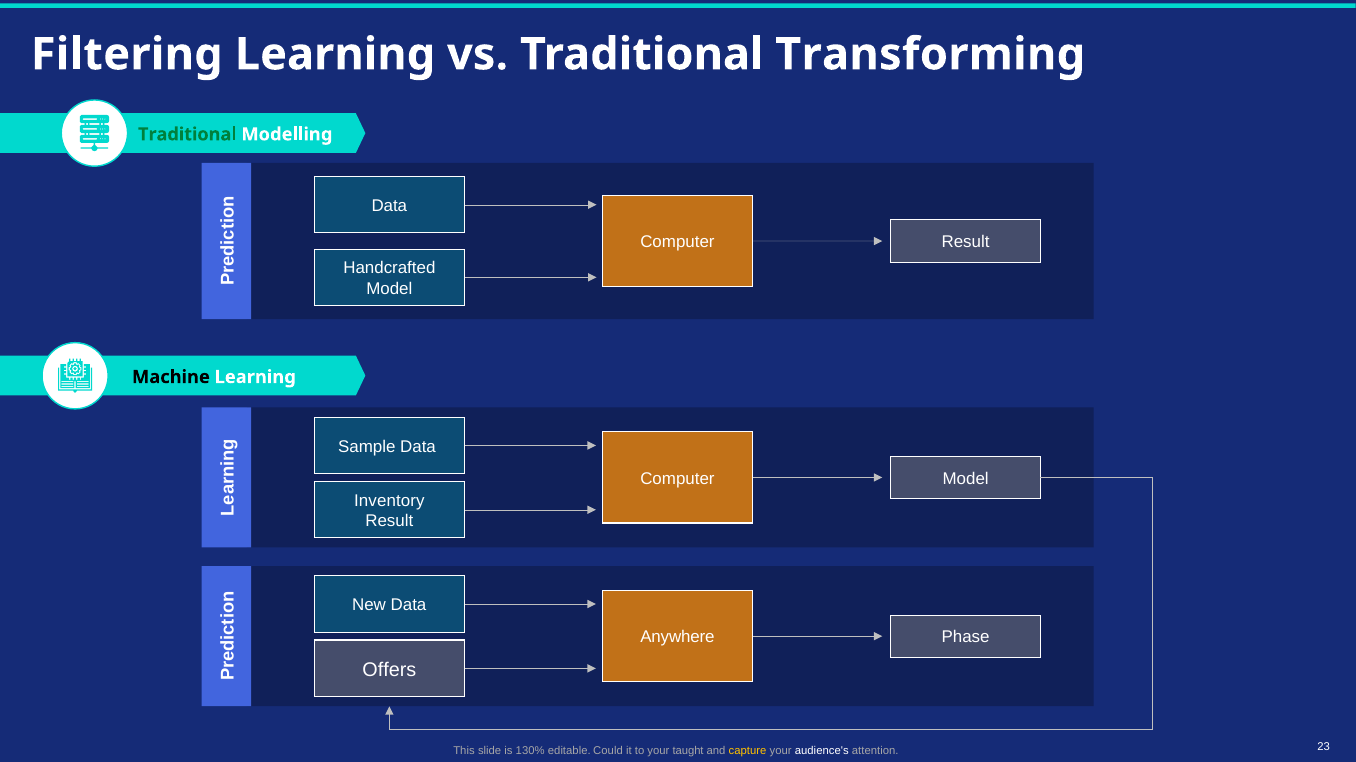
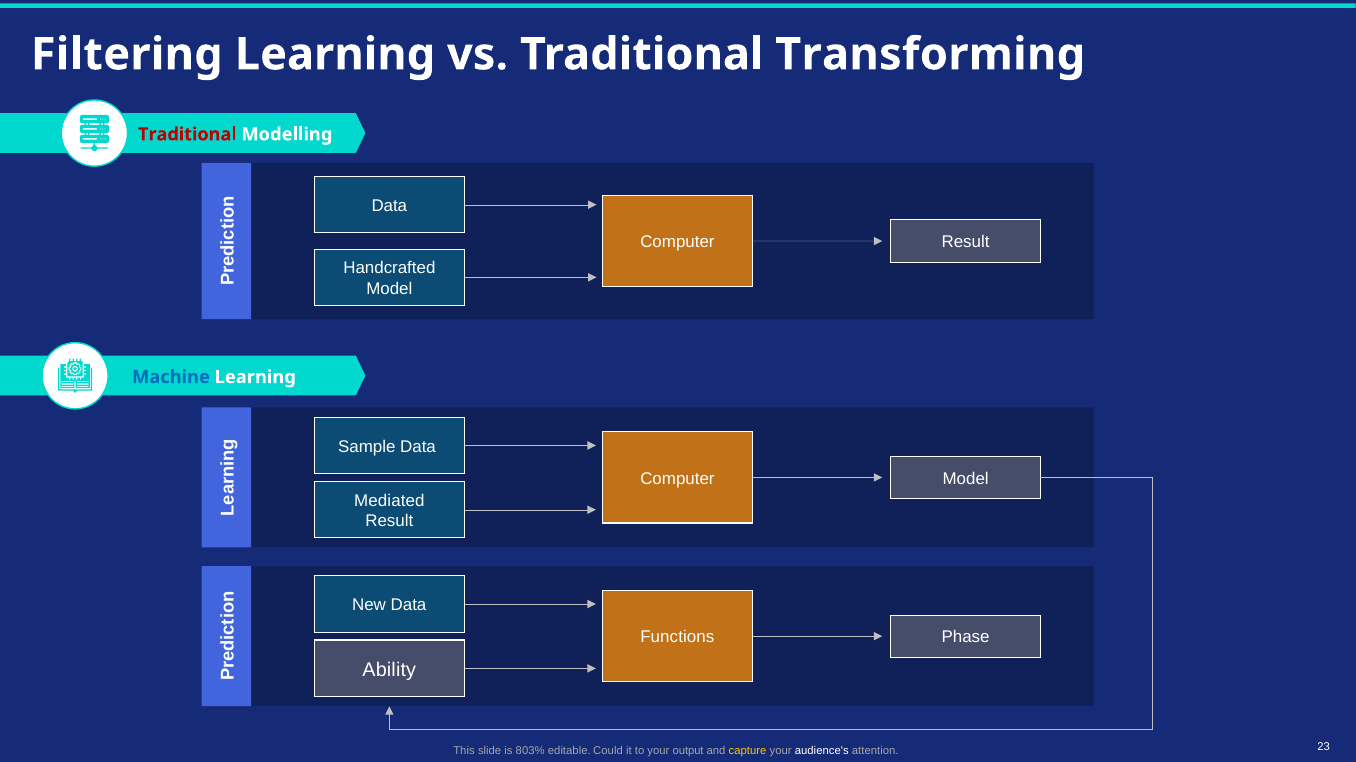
Traditional at (187, 134) colour: green -> red
Machine colour: black -> blue
Inventory: Inventory -> Mediated
Anywhere: Anywhere -> Functions
Offers: Offers -> Ability
130%: 130% -> 803%
taught: taught -> output
